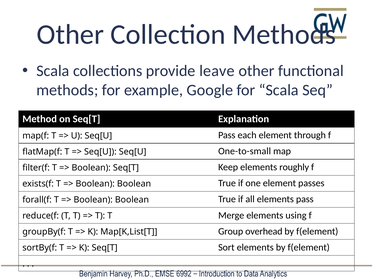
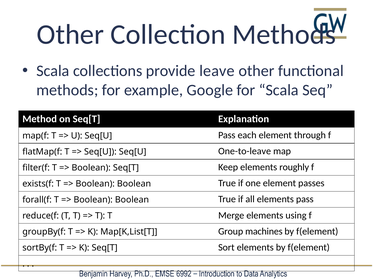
One-to-small: One-to-small -> One-to-leave
overhead: overhead -> machines
